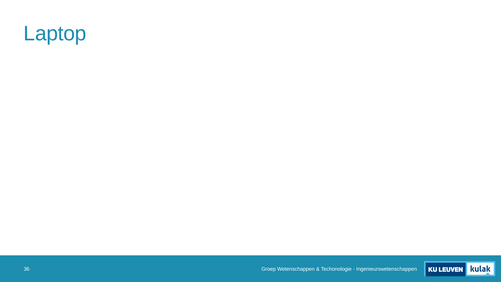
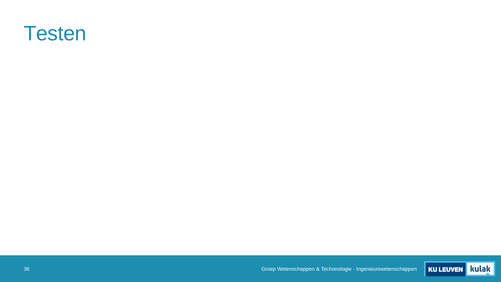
Laptop: Laptop -> Testen
